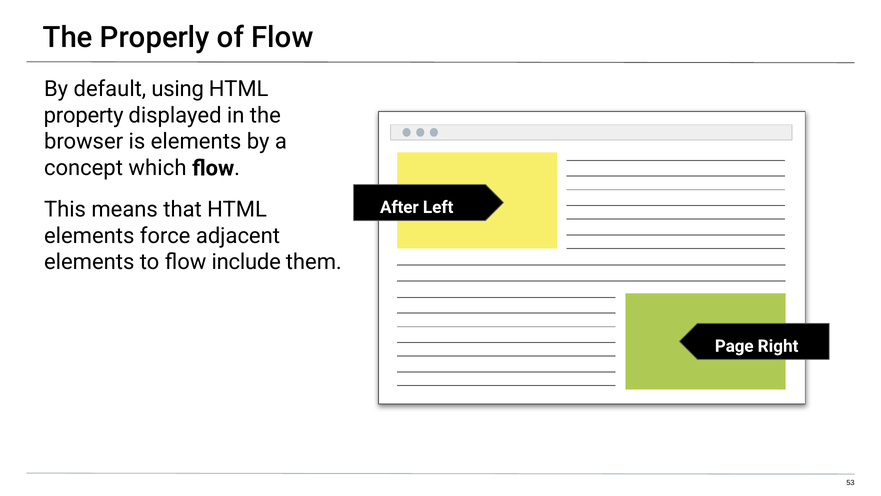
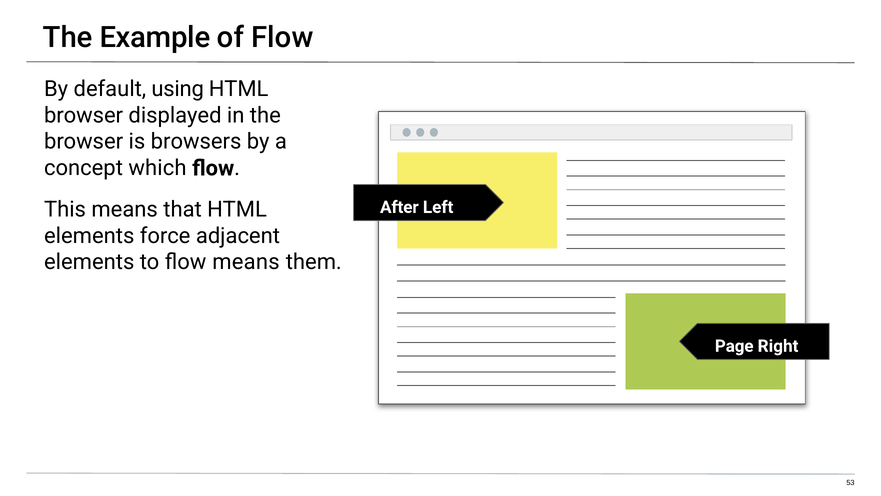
Properly: Properly -> Example
property at (84, 115): property -> browser
is elements: elements -> browsers
flow include: include -> means
